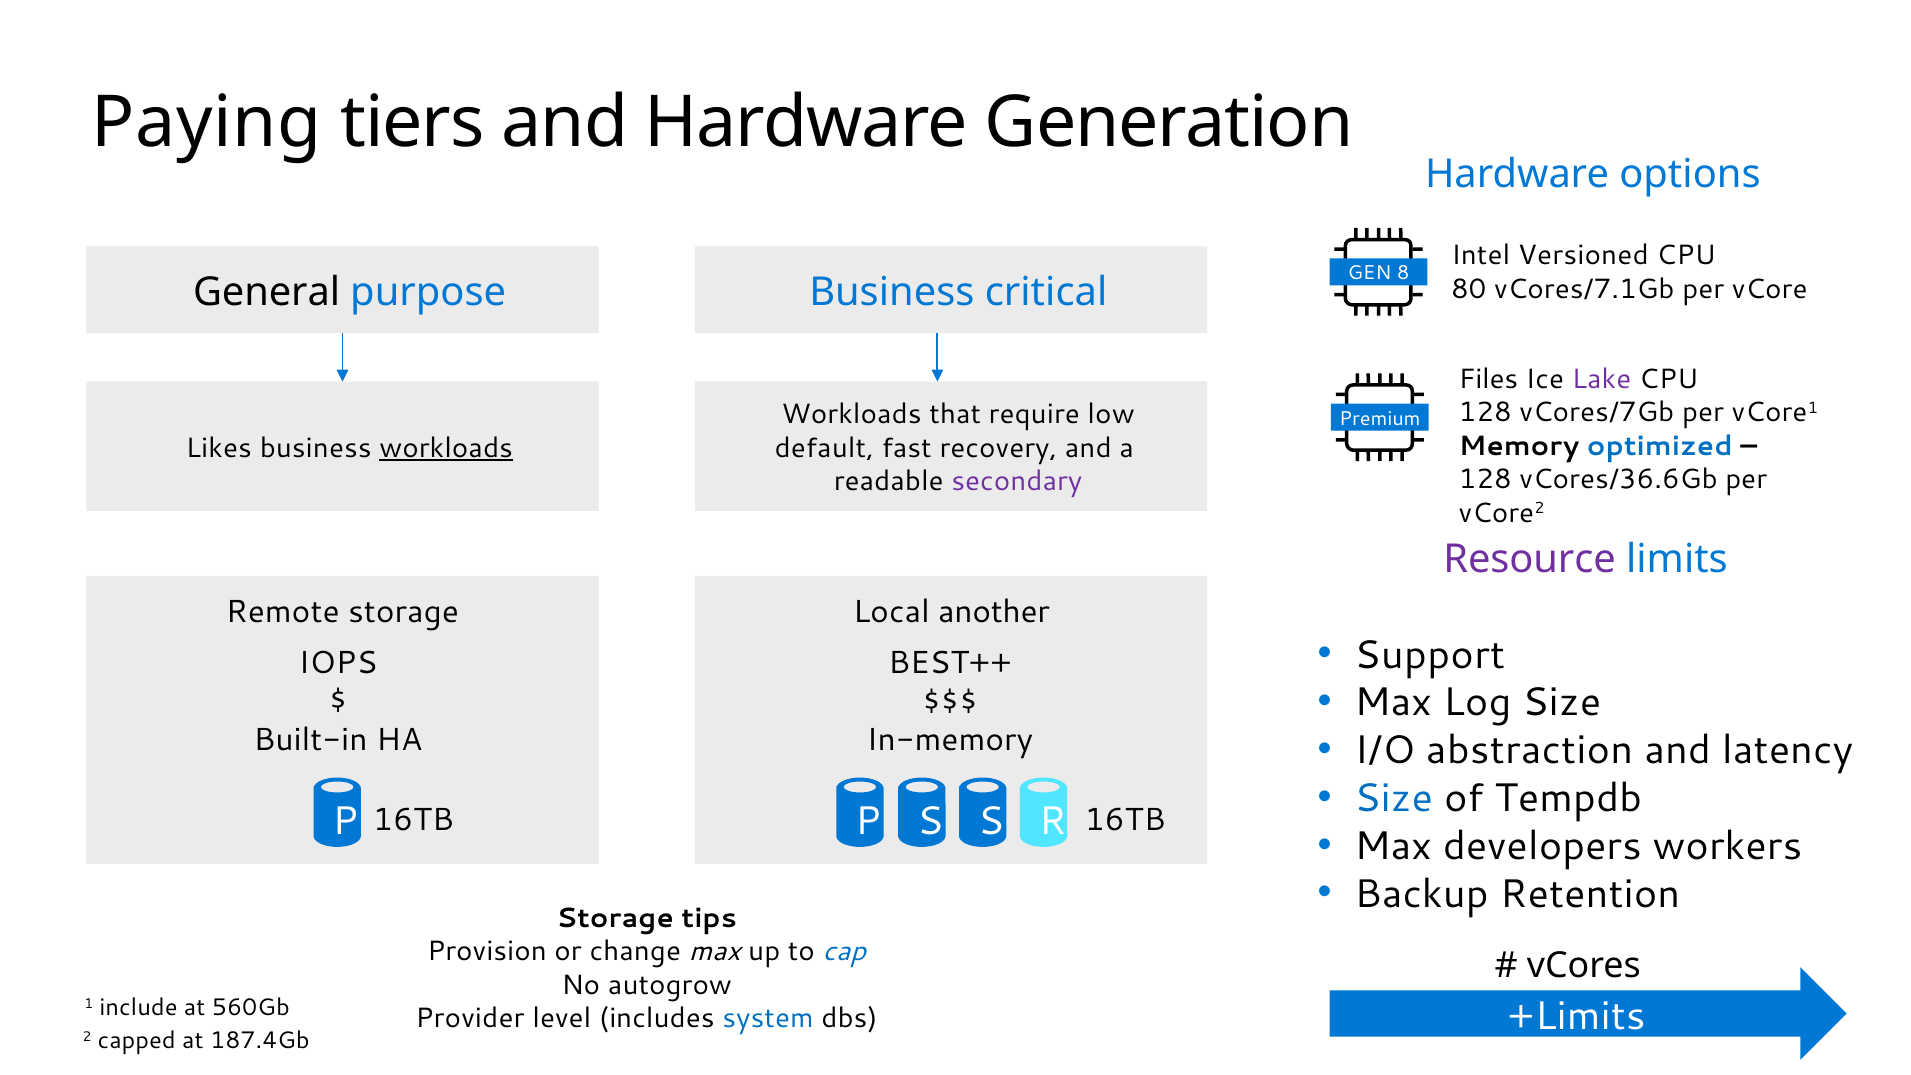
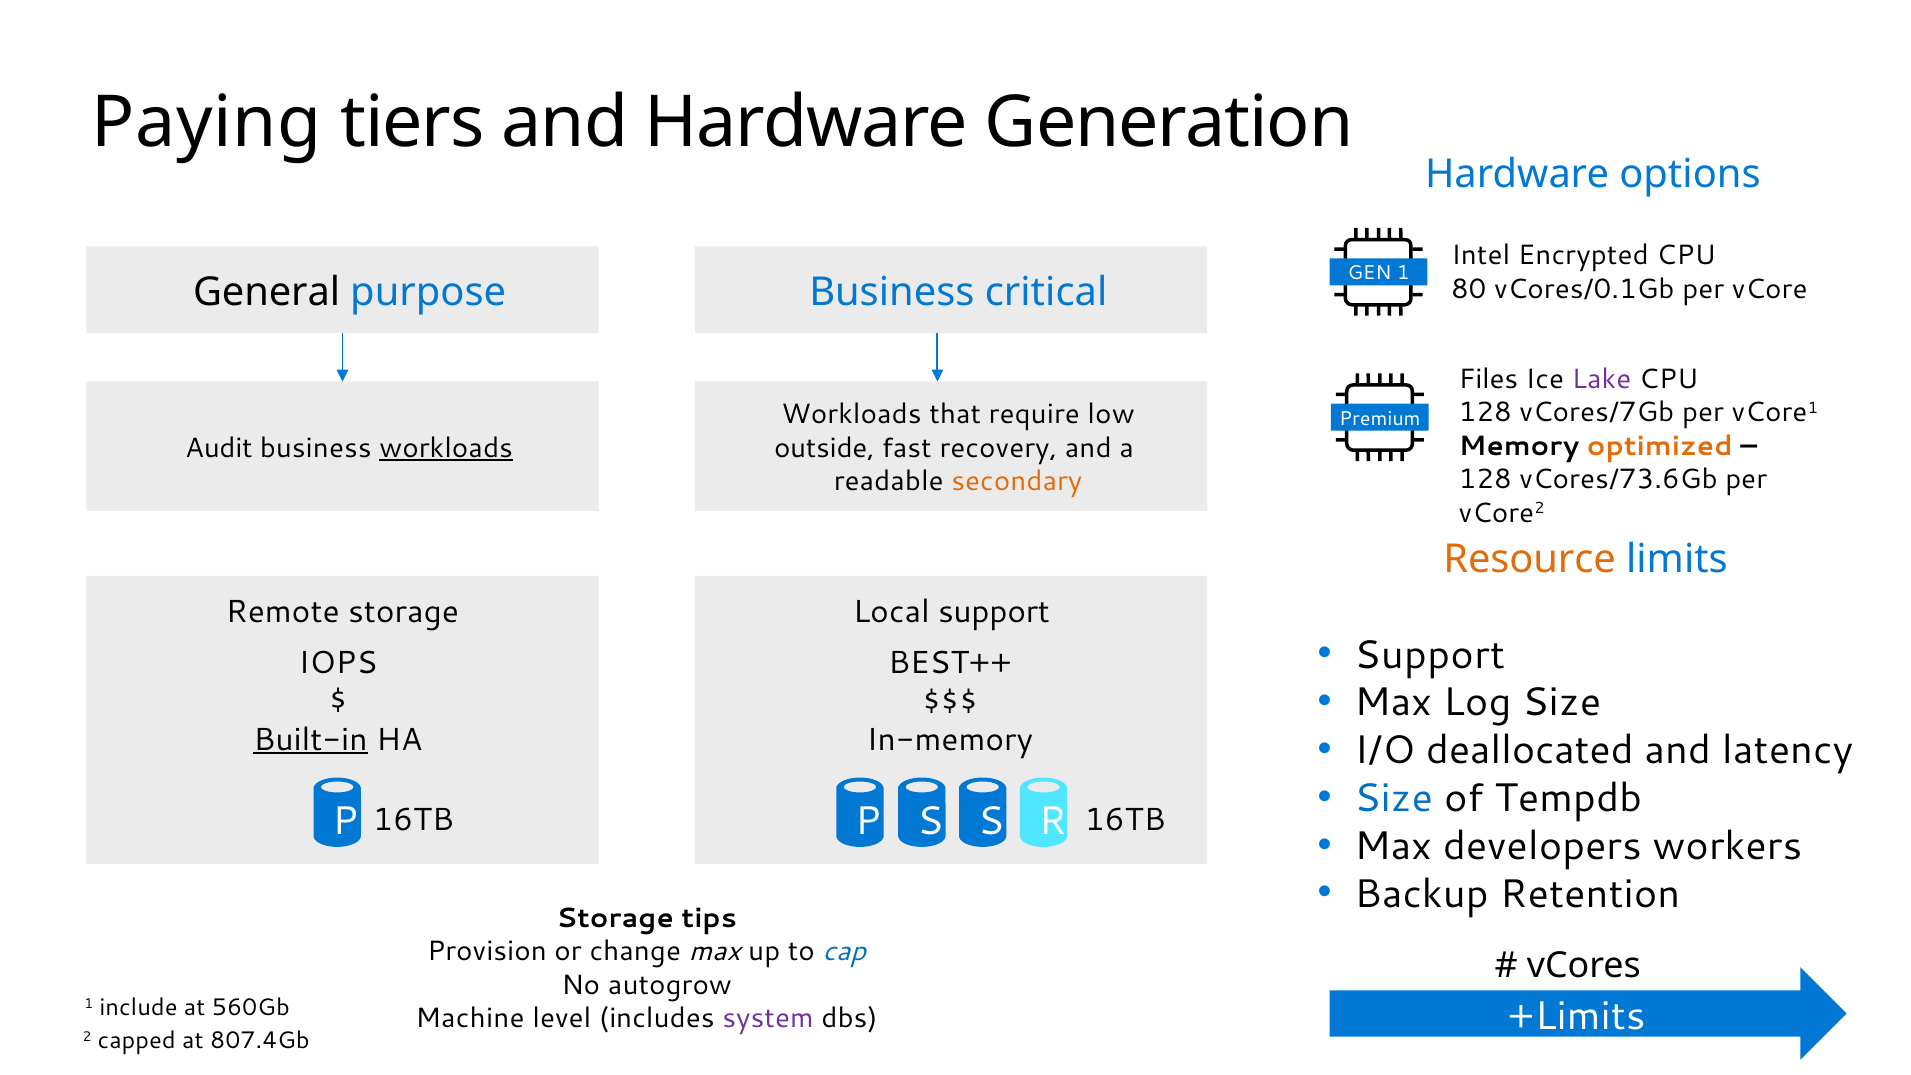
Versioned: Versioned -> Encrypted
GEN 8: 8 -> 1
vCores/7.1Gb: vCores/7.1Gb -> vCores/0.1Gb
optimized colour: blue -> orange
Likes: Likes -> Audit
default: default -> outside
vCores/36.6Gb: vCores/36.6Gb -> vCores/73.6Gb
secondary colour: purple -> orange
Resource colour: purple -> orange
Local another: another -> support
Built-in underline: none -> present
abstraction: abstraction -> deallocated
Provider: Provider -> Machine
system colour: blue -> purple
187.4Gb: 187.4Gb -> 807.4Gb
